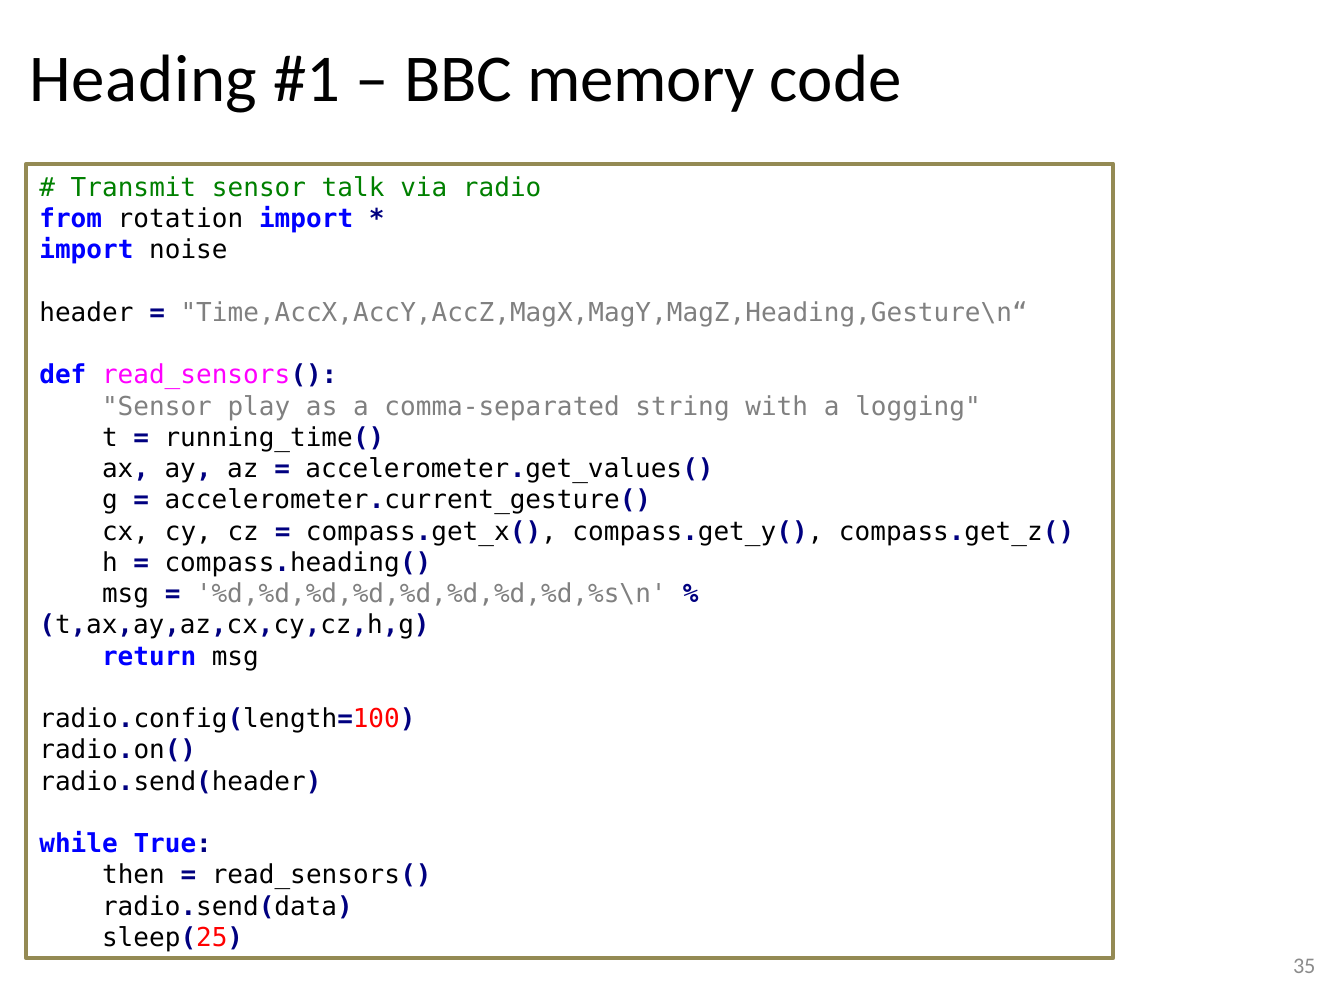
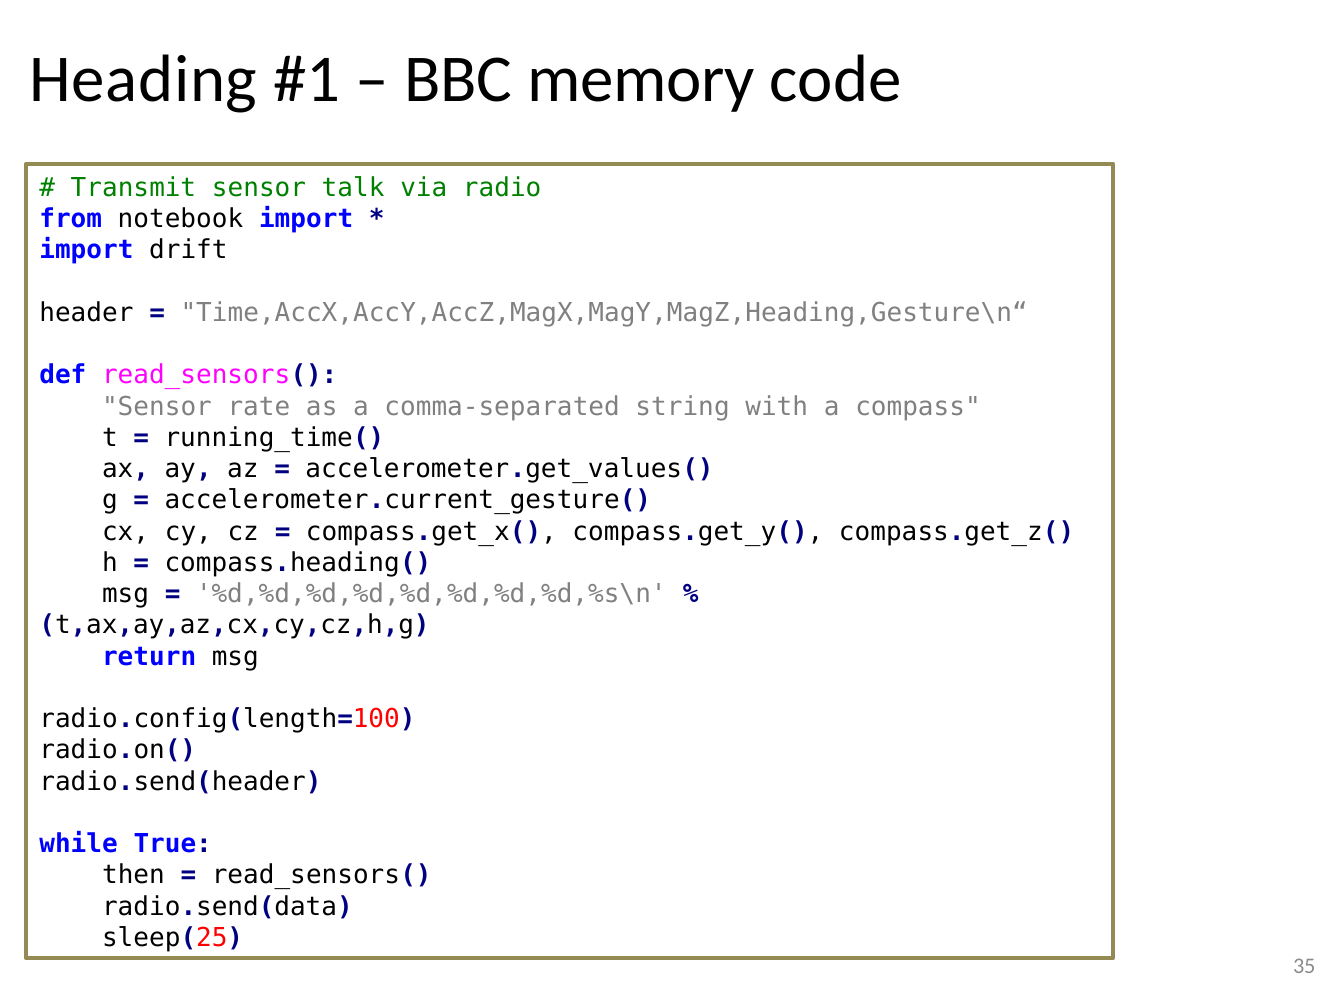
rotation: rotation -> notebook
noise: noise -> drift
play: play -> rate
logging: logging -> compass
